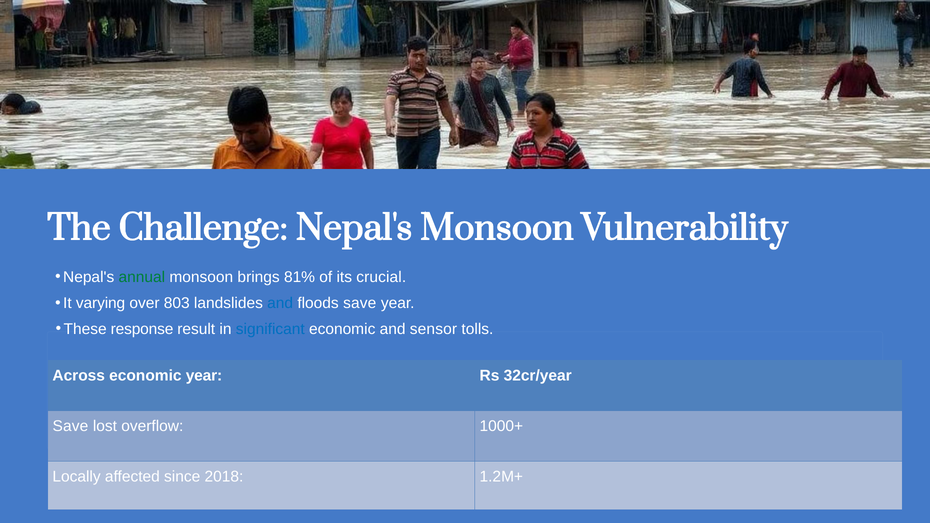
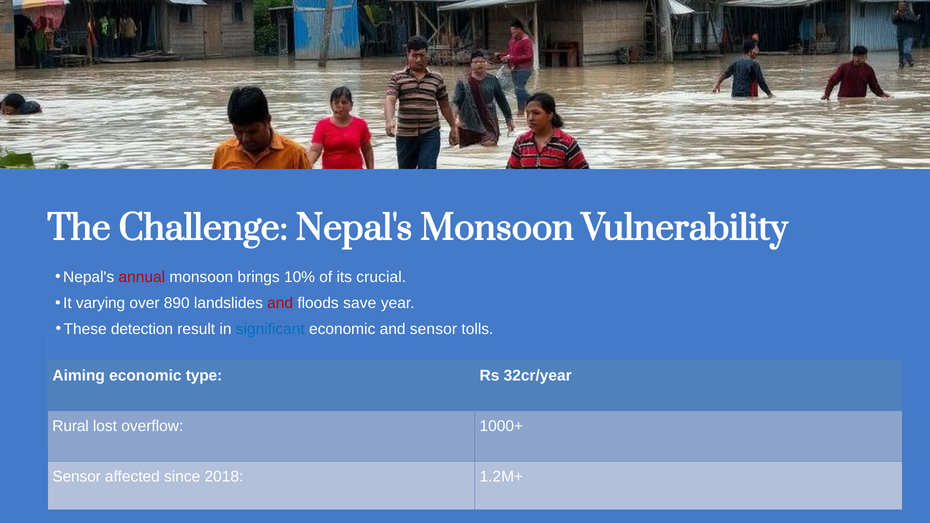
annual colour: green -> red
81%: 81% -> 10%
803: 803 -> 890
and at (280, 303) colour: blue -> red
response: response -> detection
Across: Across -> Aiming
economic year: year -> type
Save at (70, 426): Save -> Rural
Locally at (77, 477): Locally -> Sensor
